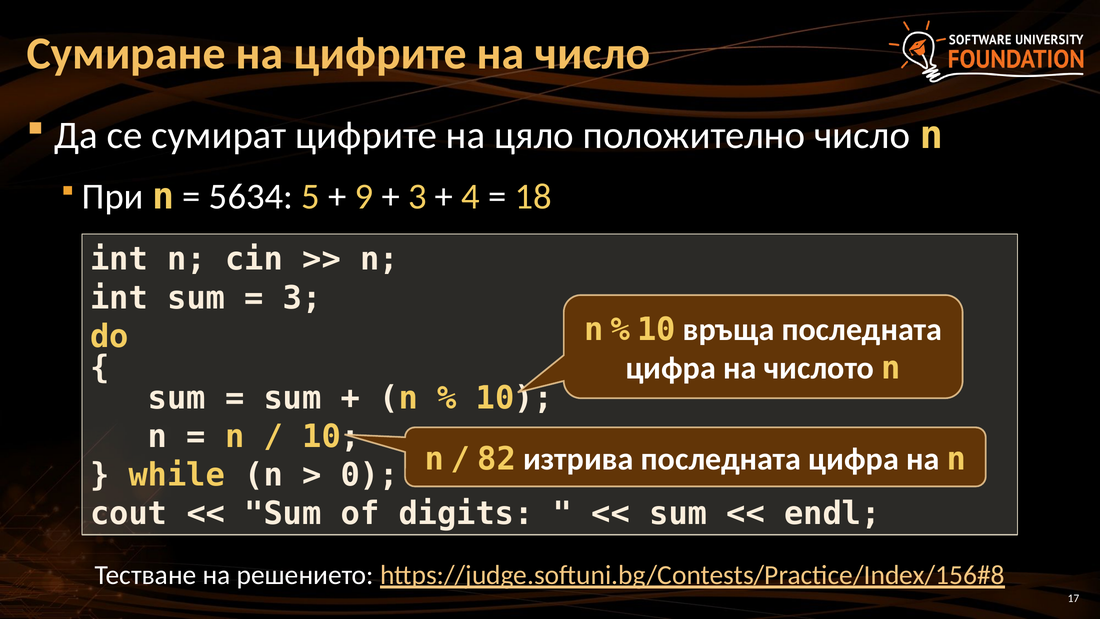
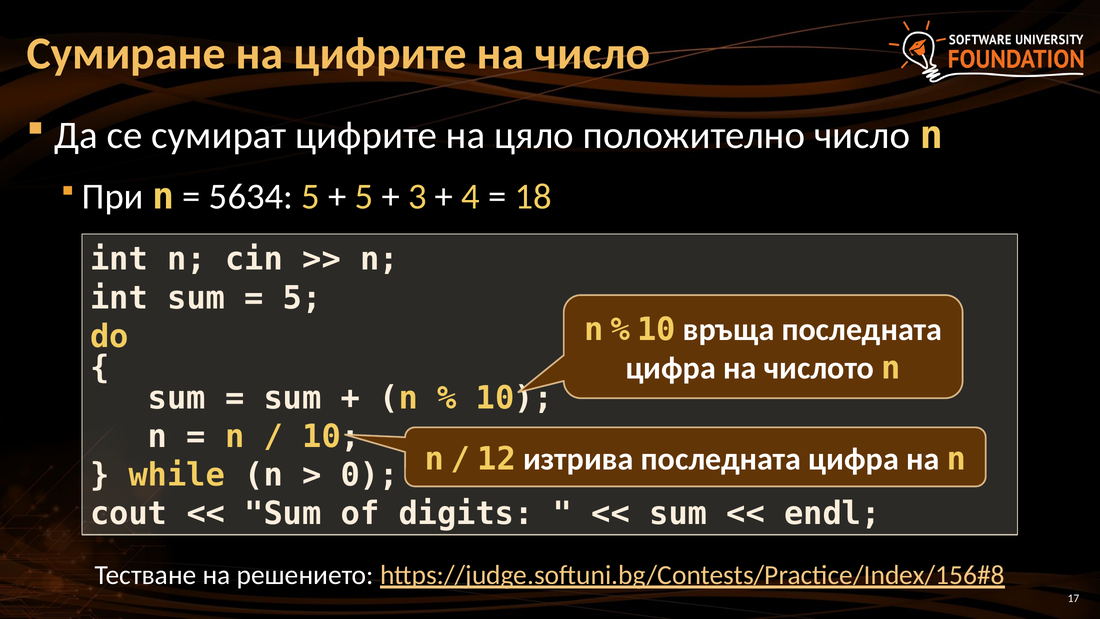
9 at (364, 197): 9 -> 5
3 at (302, 298): 3 -> 5
82: 82 -> 12
